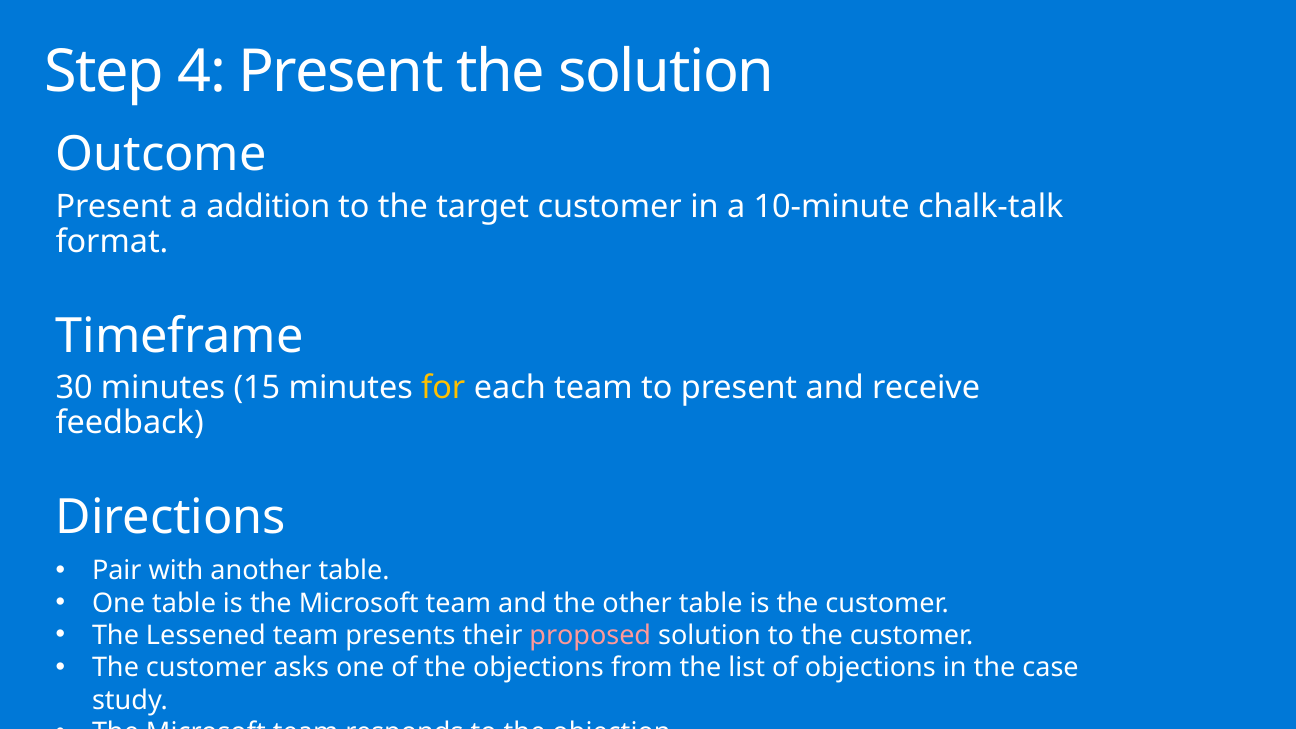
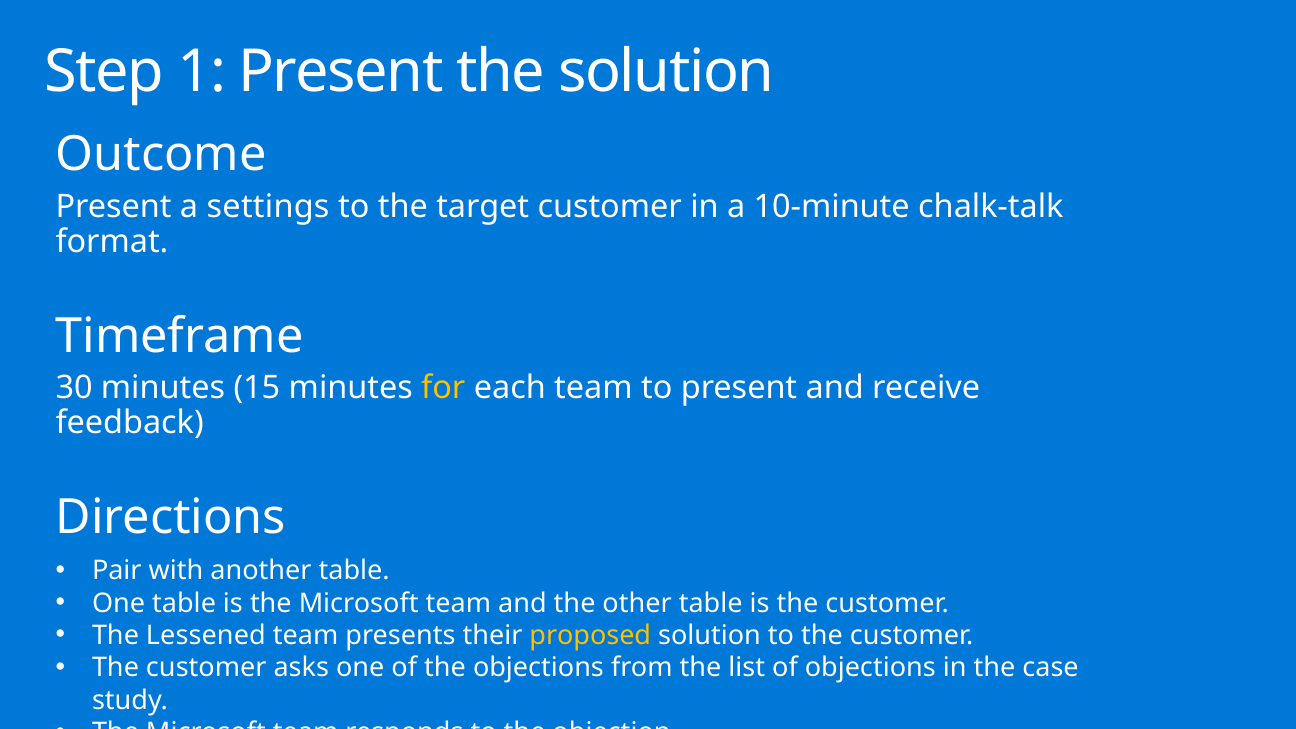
4: 4 -> 1
addition: addition -> settings
proposed colour: pink -> yellow
